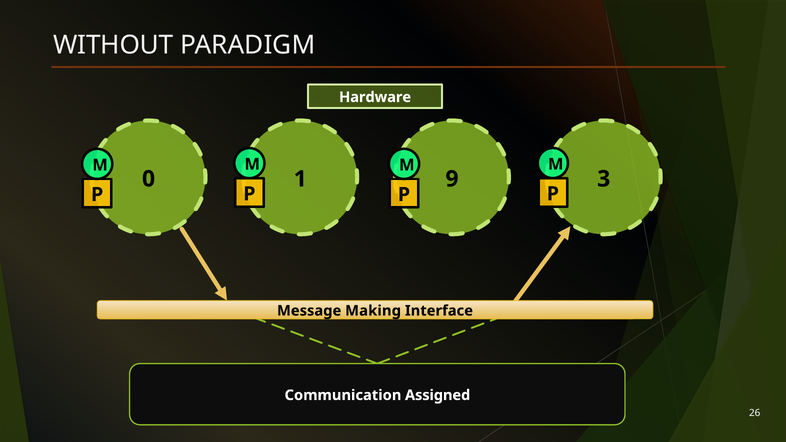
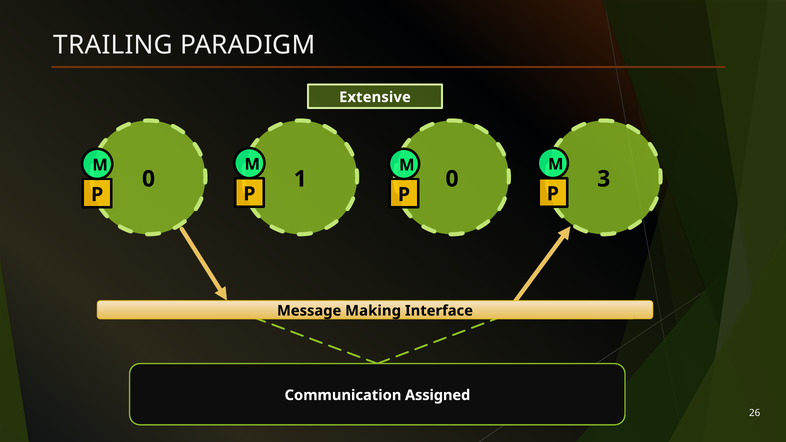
WITHOUT: WITHOUT -> TRAILING
Hardware: Hardware -> Extensive
1 9: 9 -> 0
